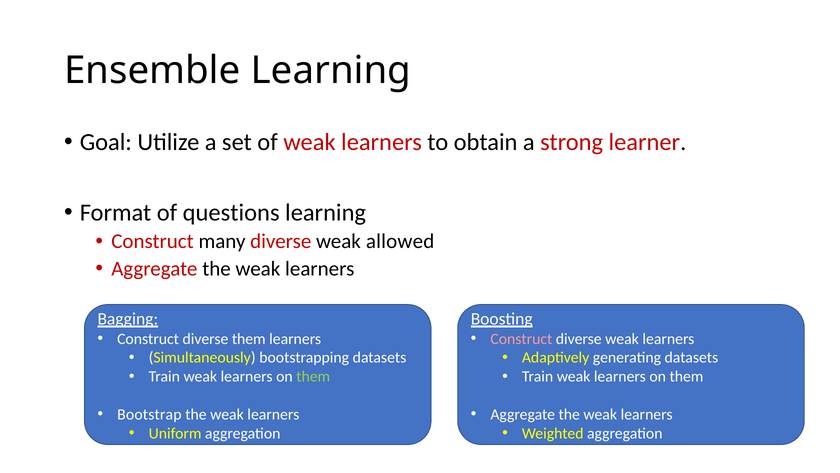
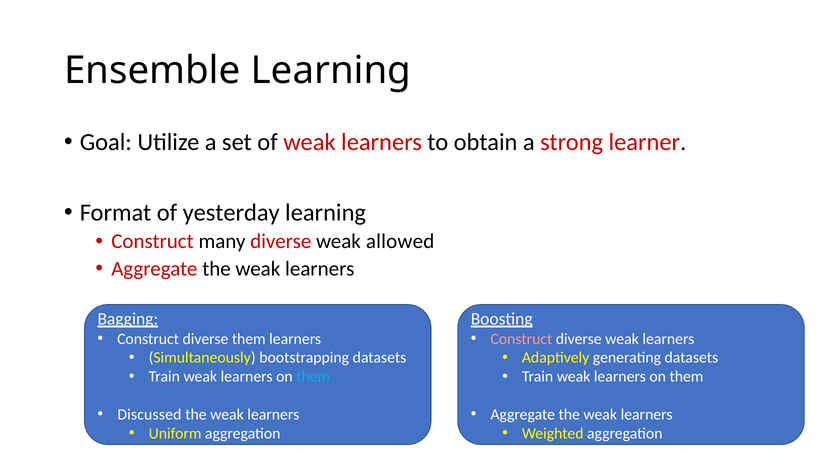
questions: questions -> yesterday
them at (313, 376) colour: light green -> light blue
Bootstrap: Bootstrap -> Discussed
